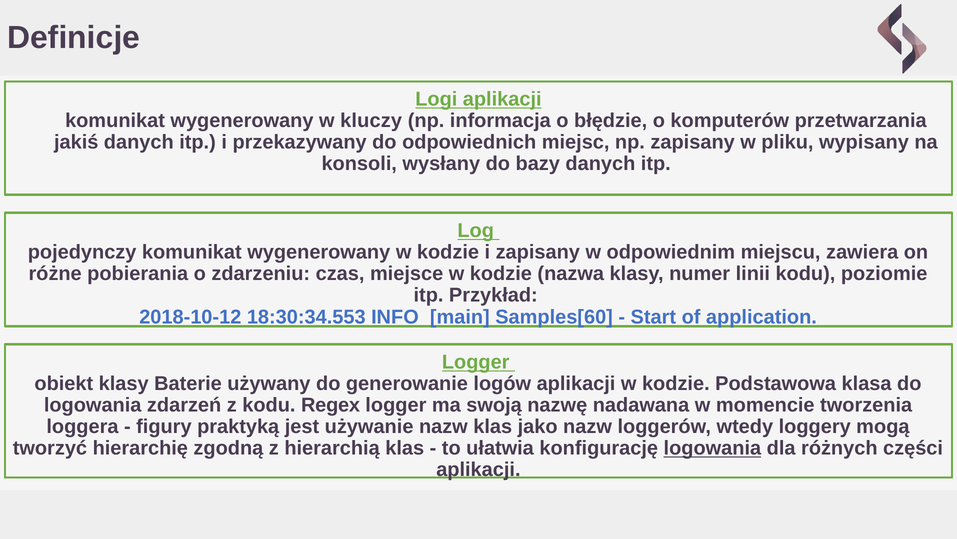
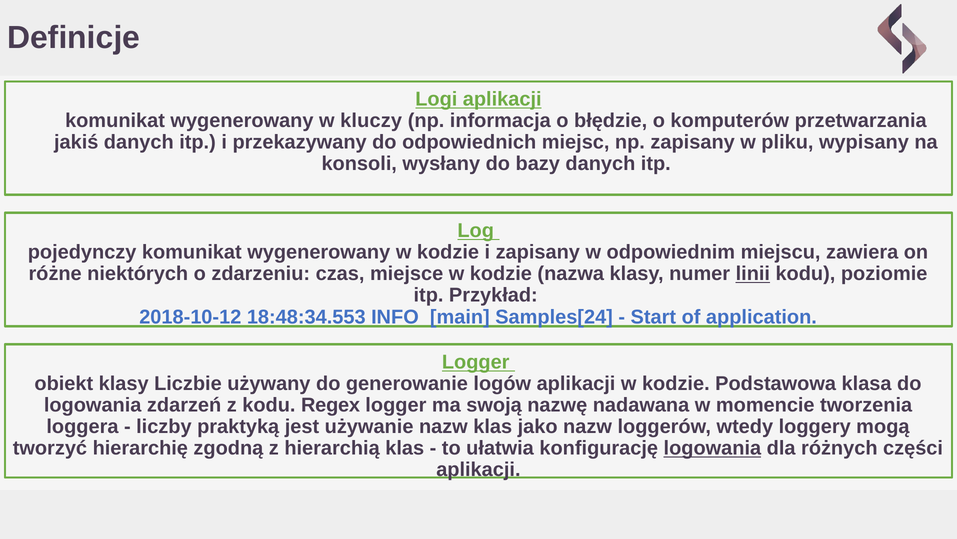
pobierania: pobierania -> niektórych
linii underline: none -> present
18:30:34.553: 18:30:34.553 -> 18:48:34.553
Samples[60: Samples[60 -> Samples[24
Baterie: Baterie -> Liczbie
figury: figury -> liczby
